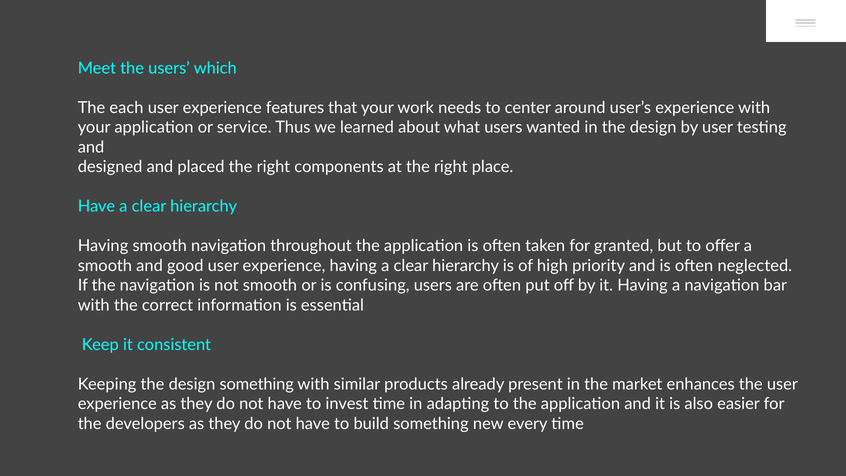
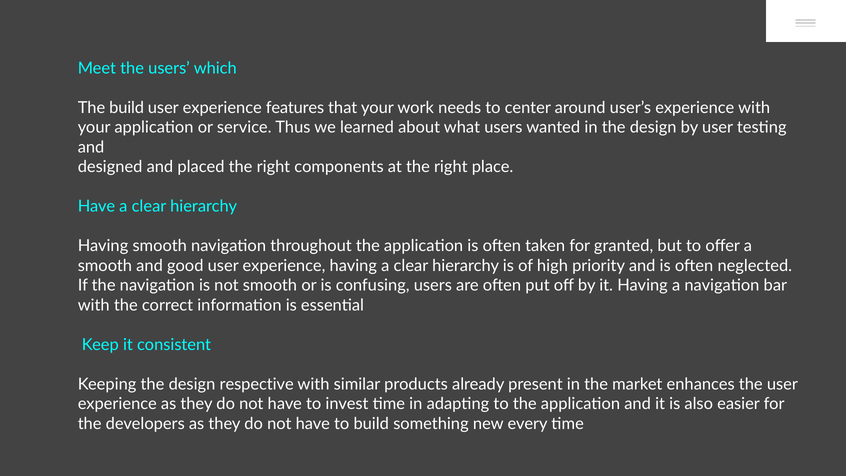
The each: each -> build
design something: something -> respective
